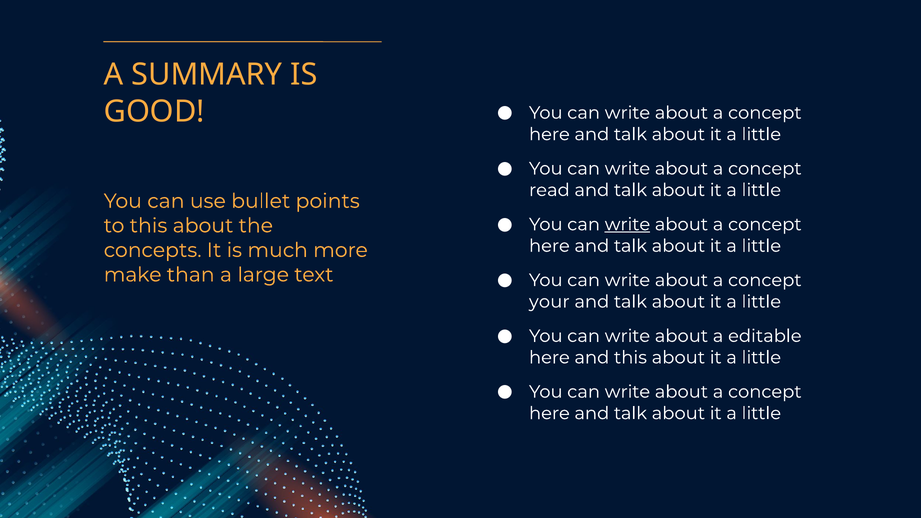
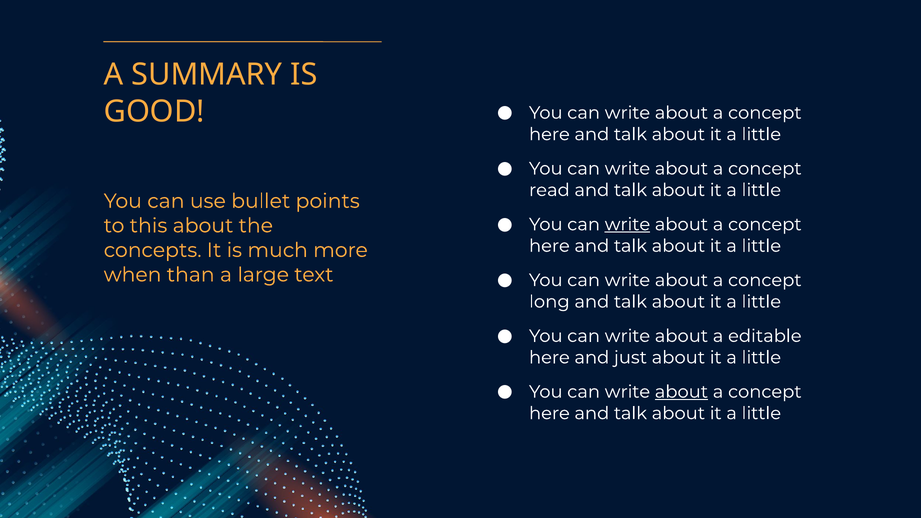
make: make -> when
your: your -> long
and this: this -> just
about at (681, 392) underline: none -> present
